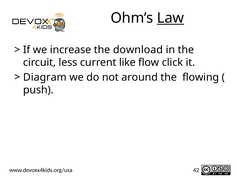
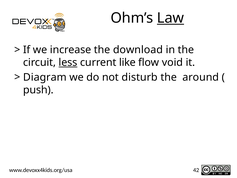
less underline: none -> present
click: click -> void
around: around -> disturb
flowing: flowing -> around
